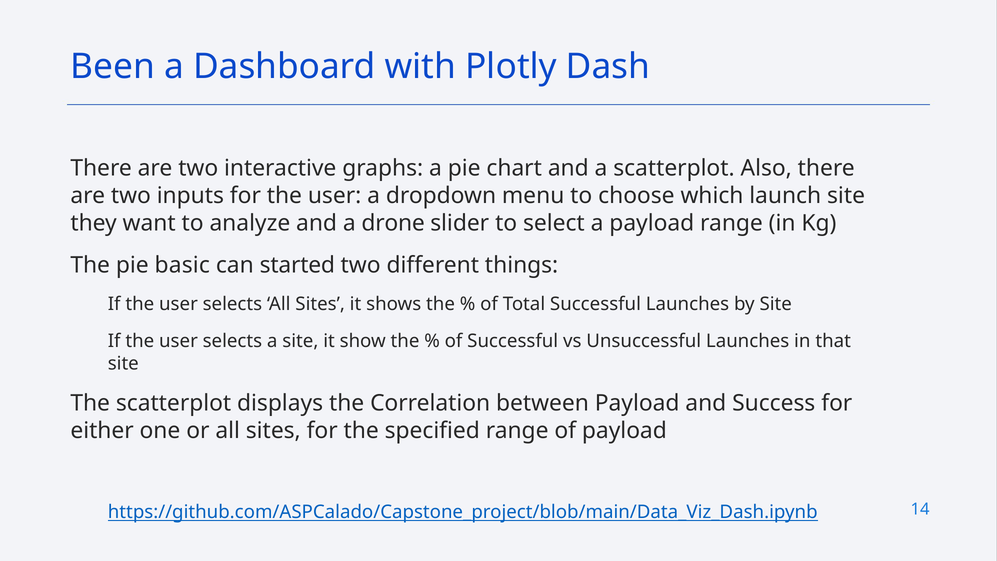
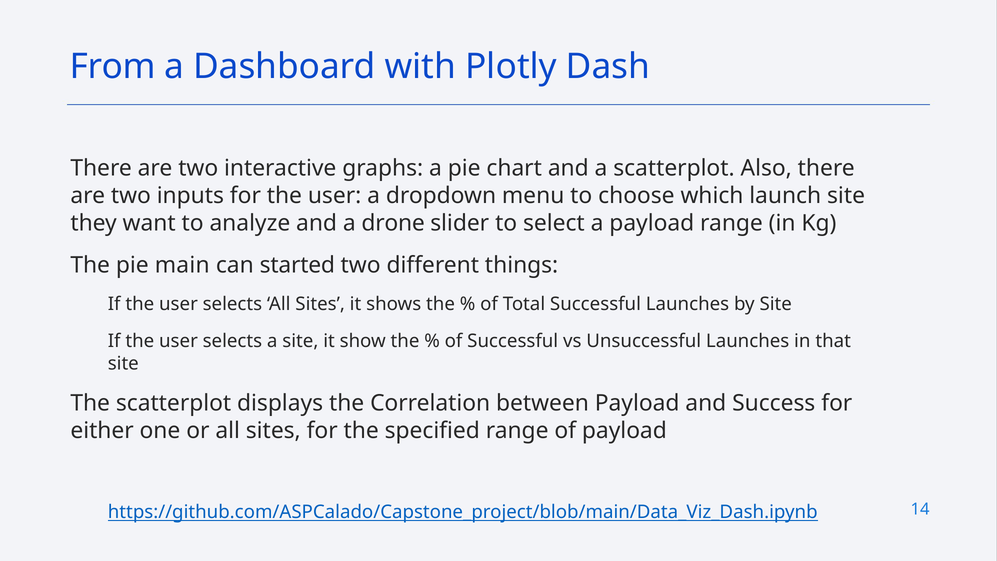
Been: Been -> From
basic: basic -> main
